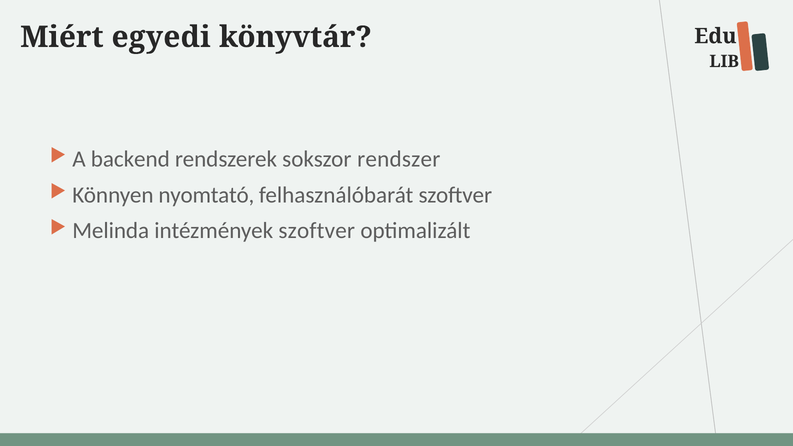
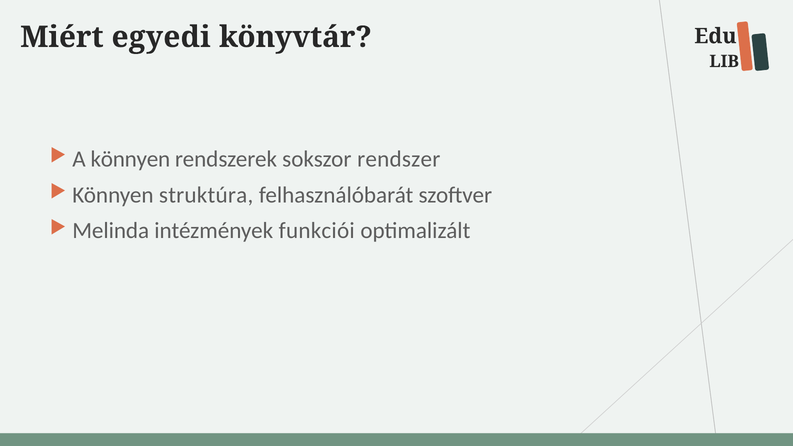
A backend: backend -> könnyen
nyomtató: nyomtató -> struktúra
intézmények szoftver: szoftver -> funkciói
